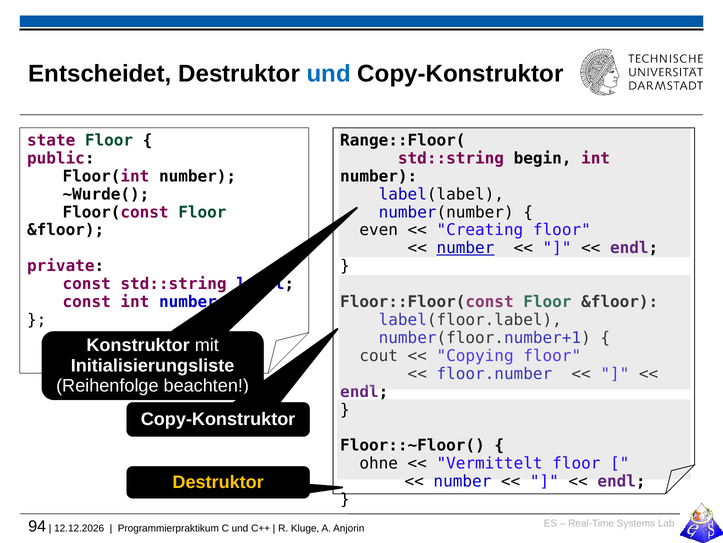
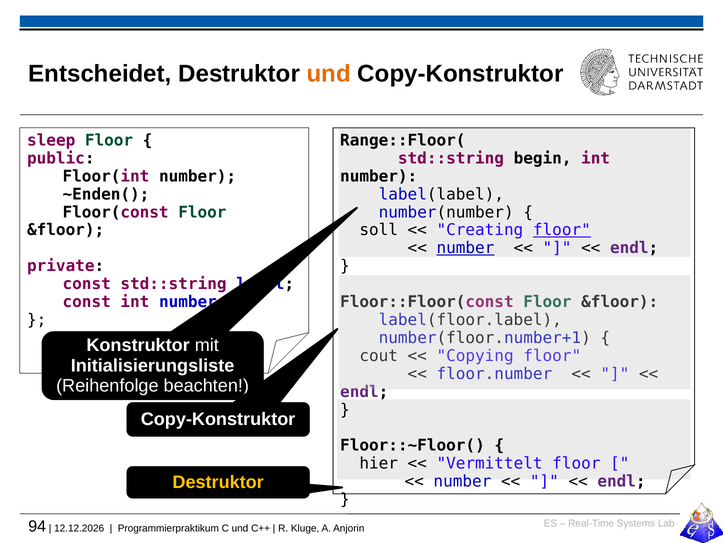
und at (329, 73) colour: blue -> orange
state: state -> sleep
~Wurde(: ~Wurde( -> ~Enden(
even: even -> soll
floor at (562, 230) underline: none -> present
ohne: ohne -> hier
